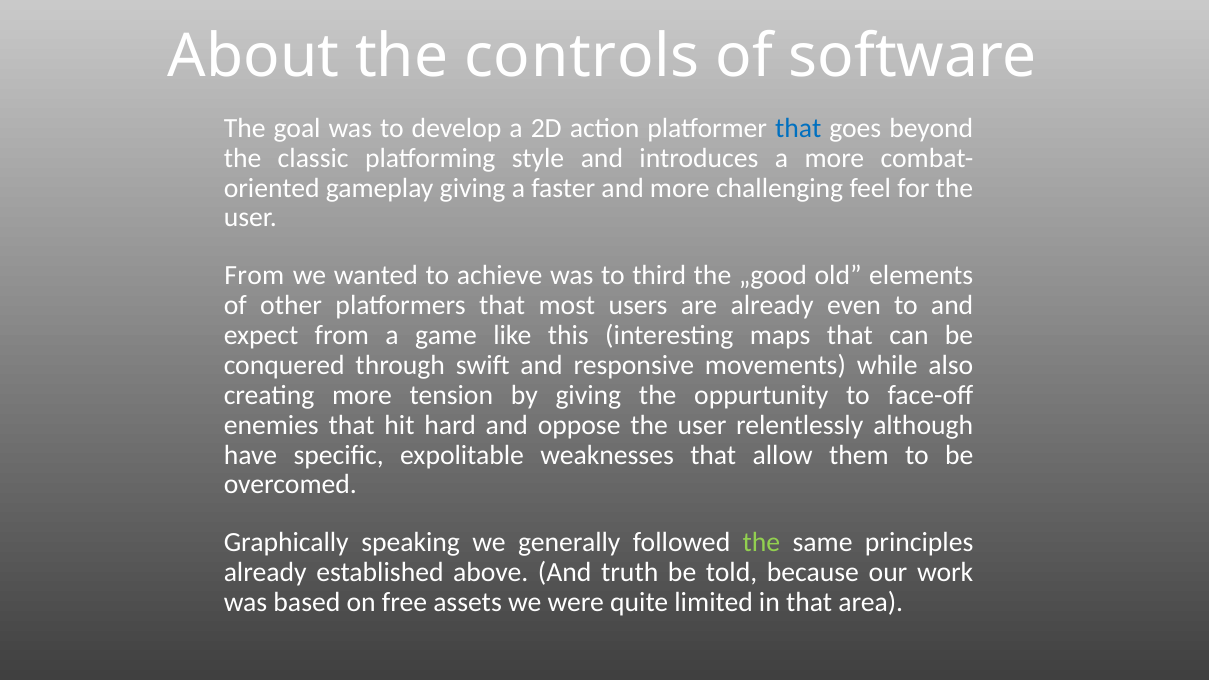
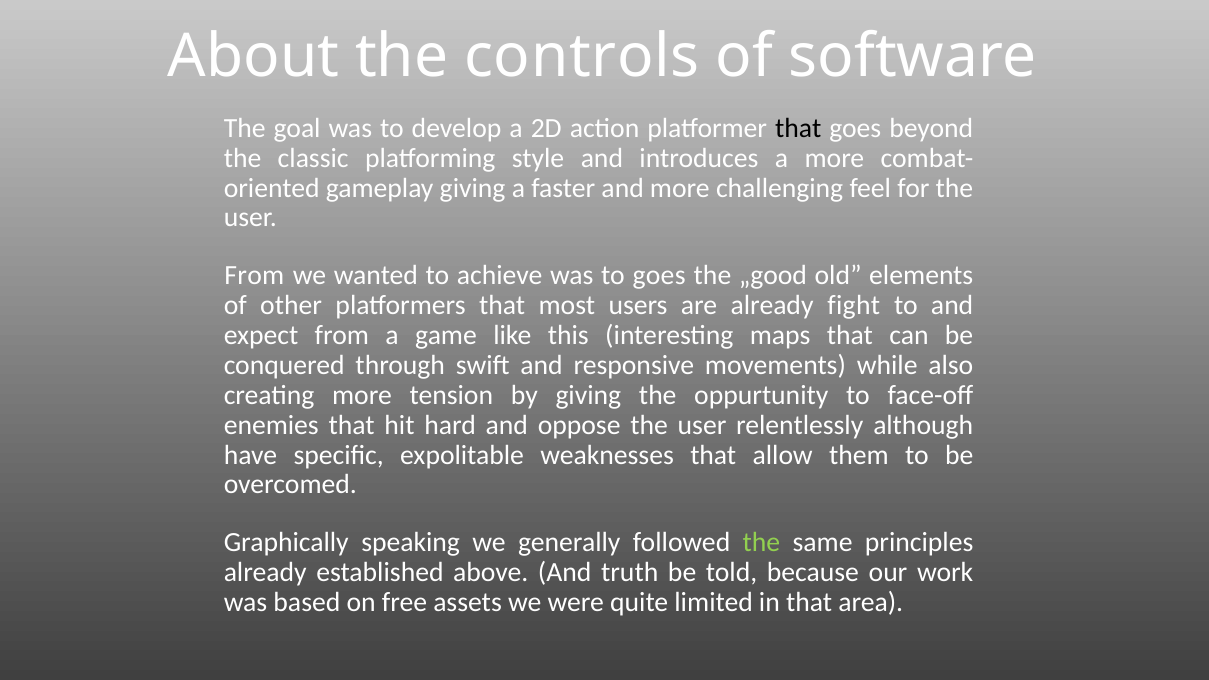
that at (798, 128) colour: blue -> black
to third: third -> goes
even: even -> fight
